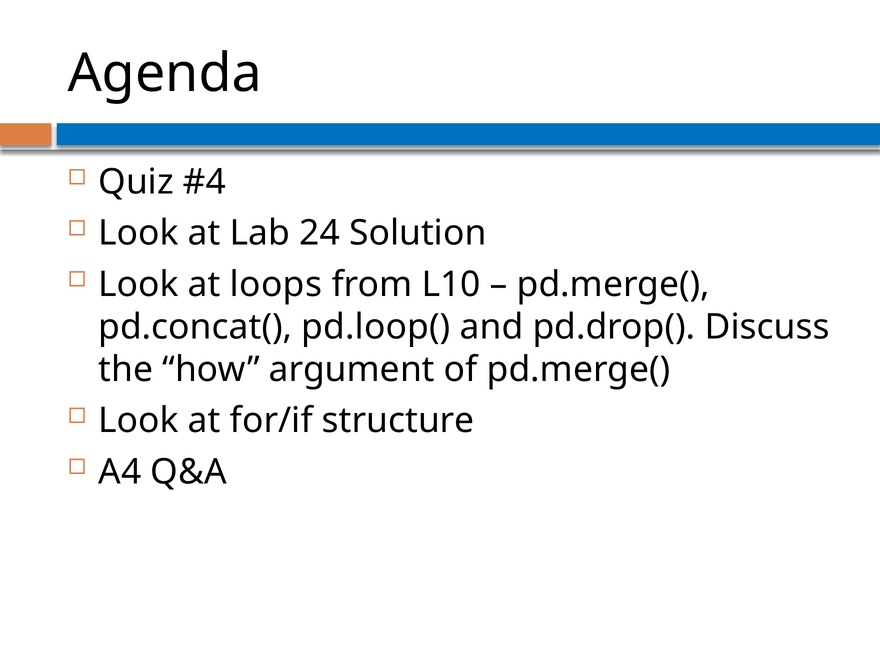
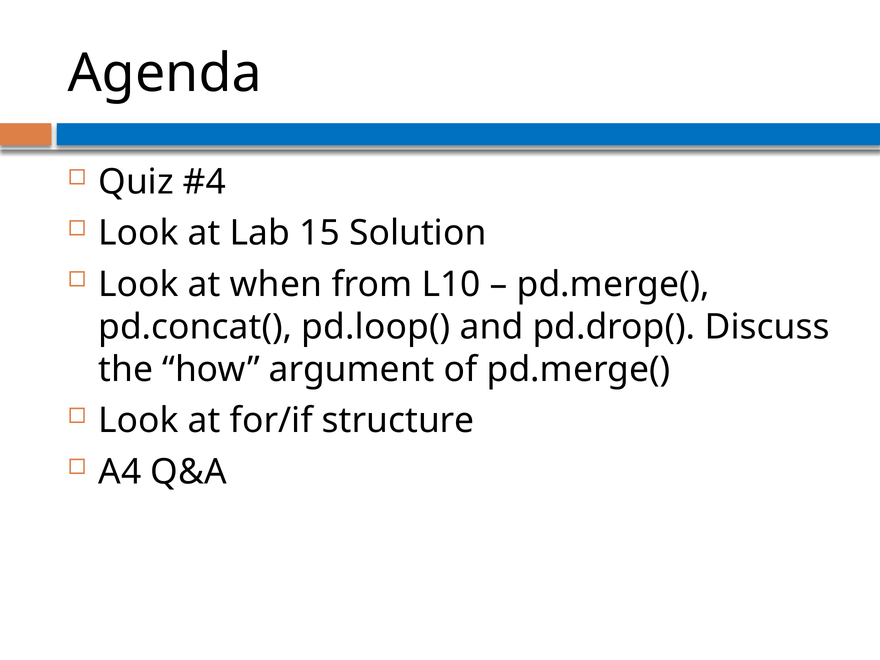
24: 24 -> 15
loops: loops -> when
